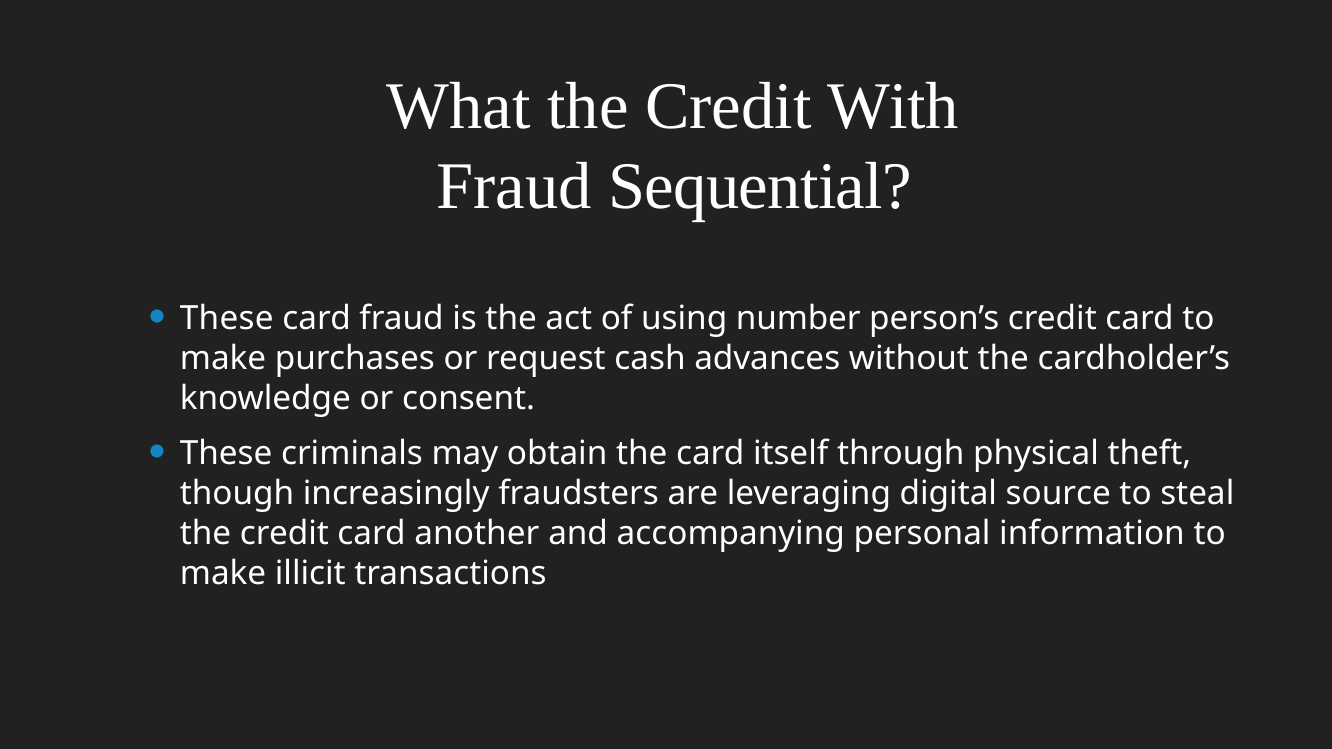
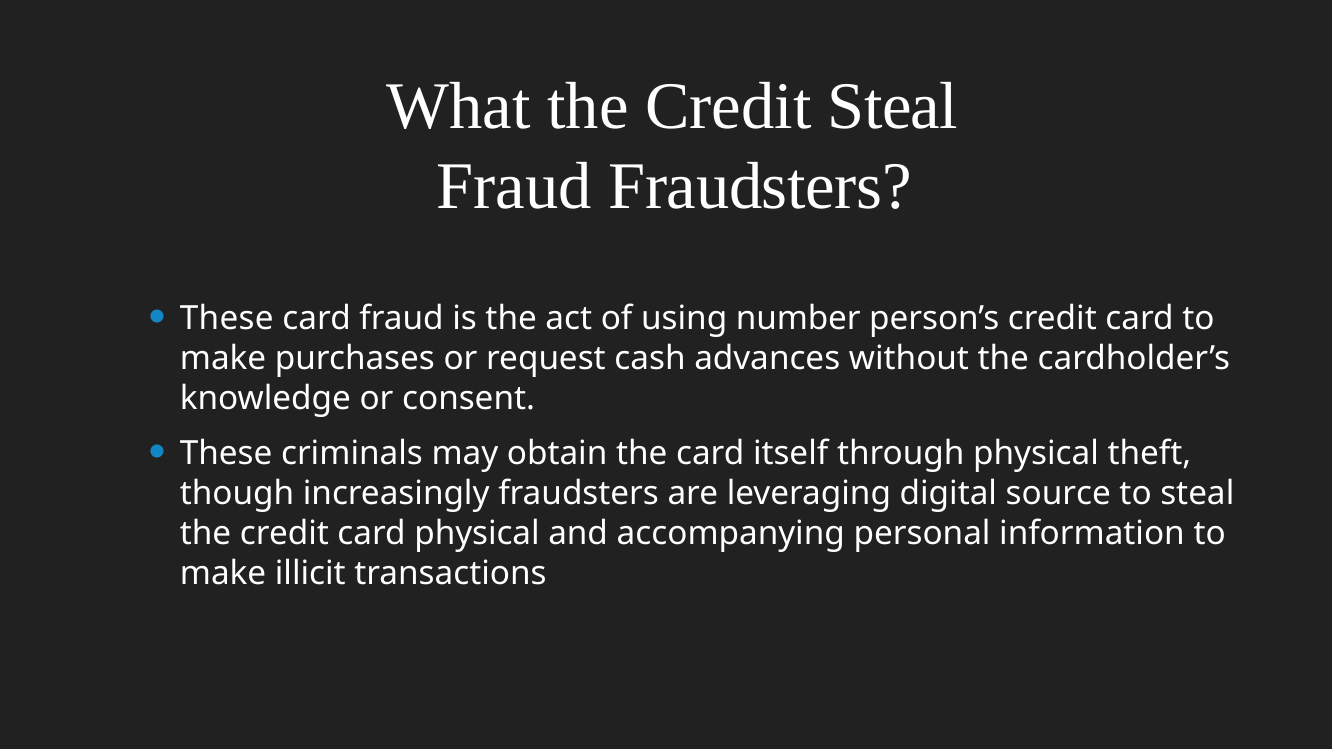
Credit With: With -> Steal
Fraud Sequential: Sequential -> Fraudsters
card another: another -> physical
